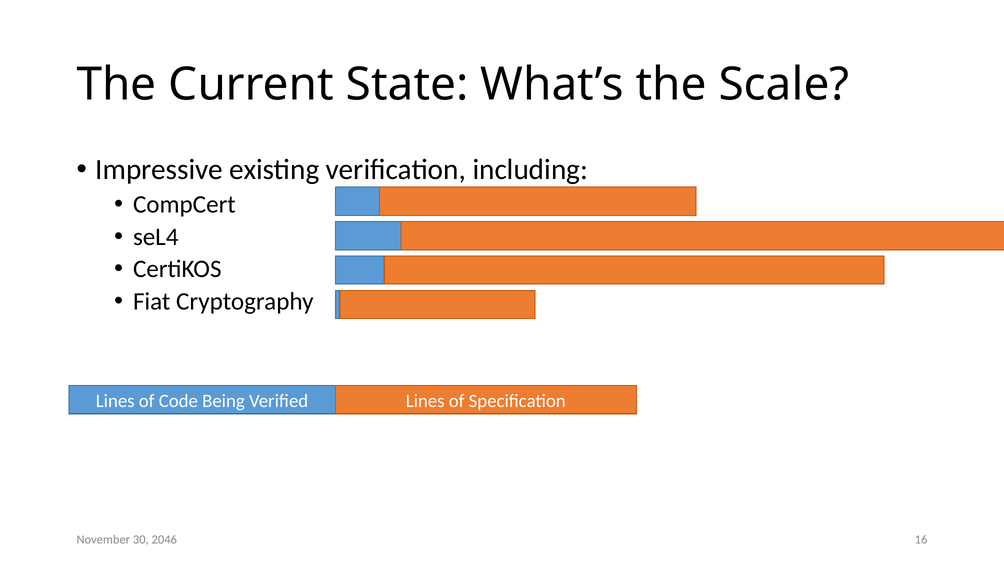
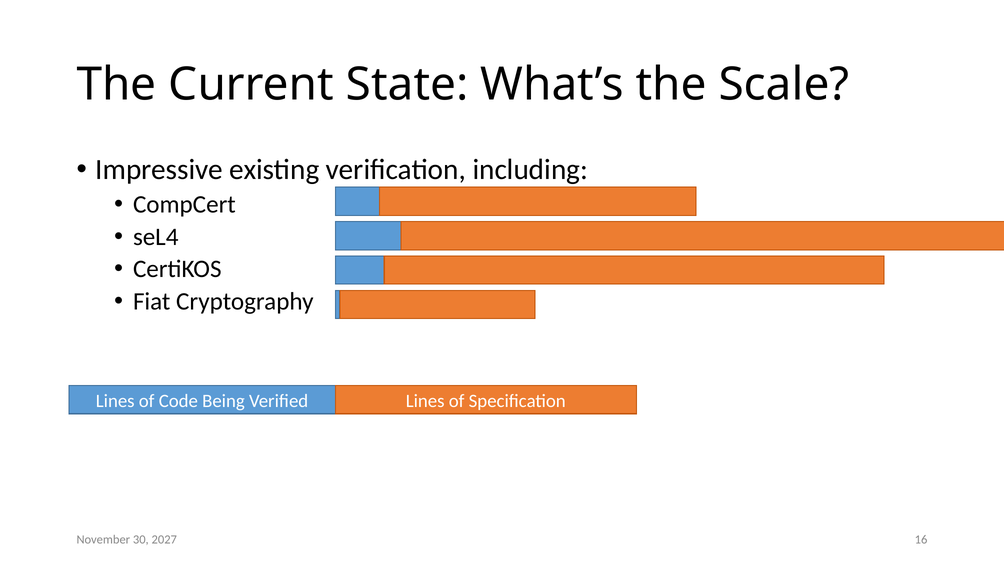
2046: 2046 -> 2027
